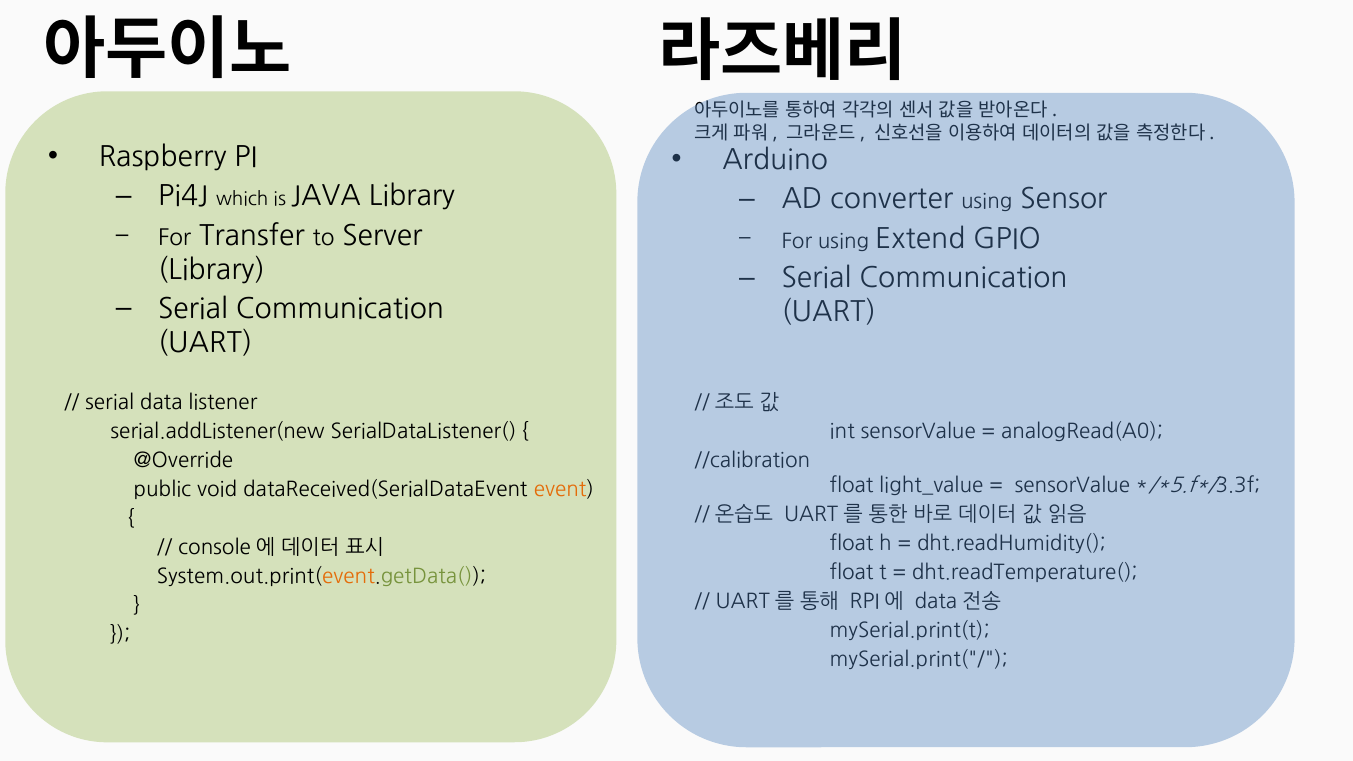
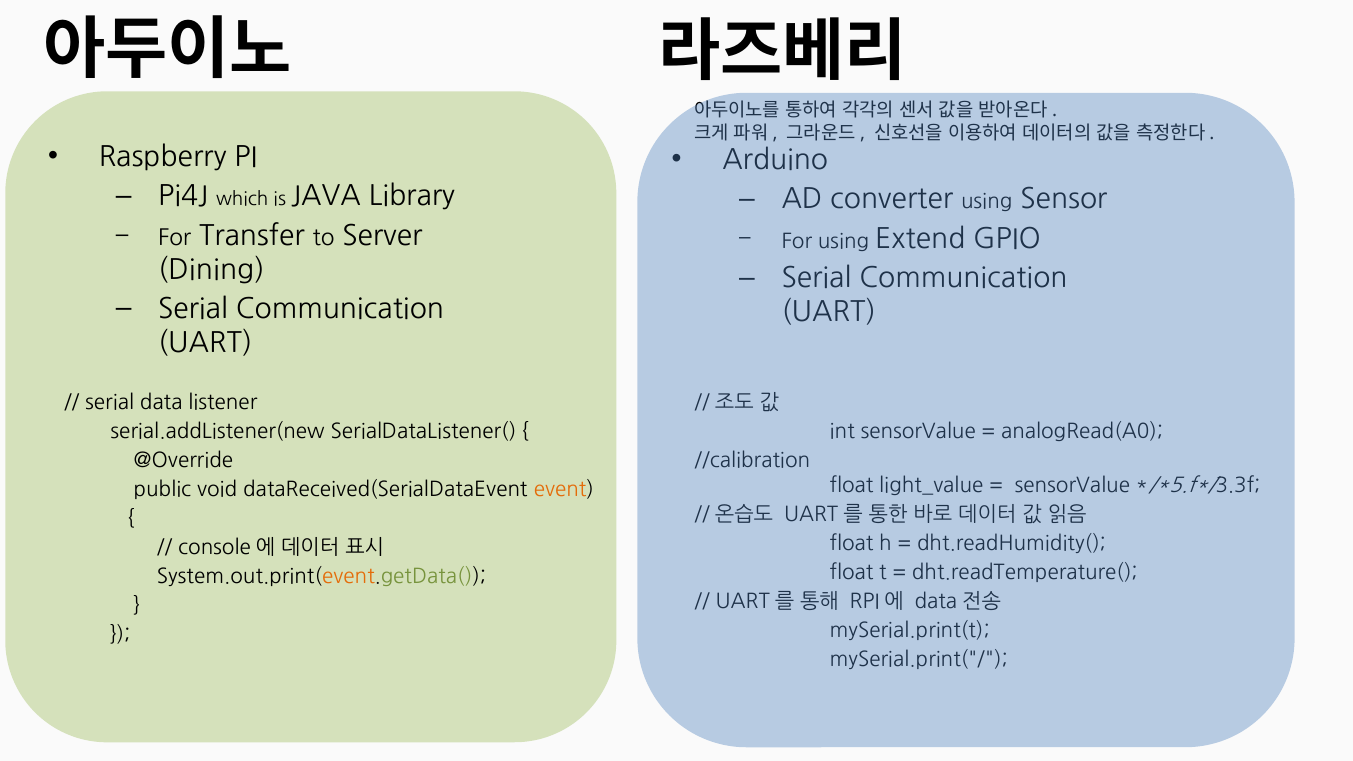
Library at (211, 270): Library -> Dining
